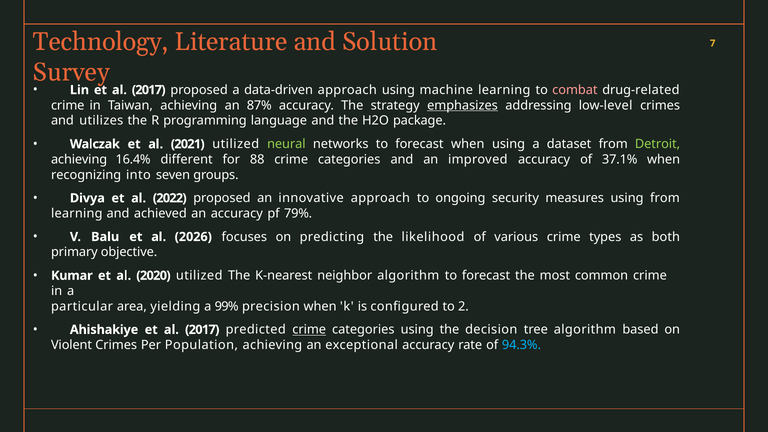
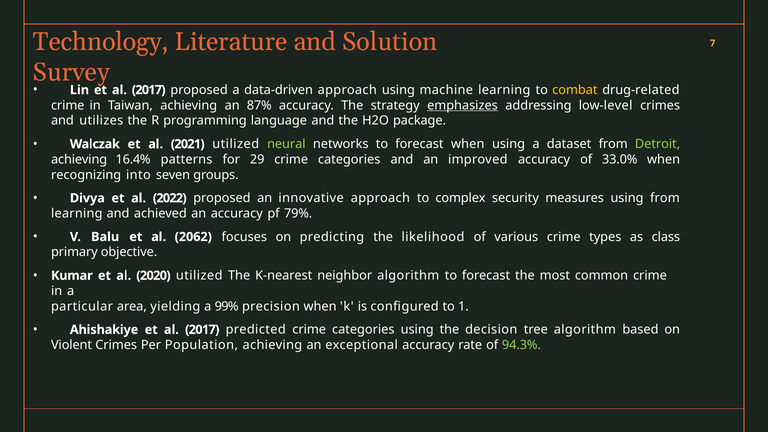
combat colour: pink -> yellow
different: different -> patterns
88: 88 -> 29
37.1%: 37.1% -> 33.0%
ongoing: ongoing -> complex
2026: 2026 -> 2062
both: both -> class
2: 2 -> 1
crime at (309, 330) underline: present -> none
94.3% colour: light blue -> light green
